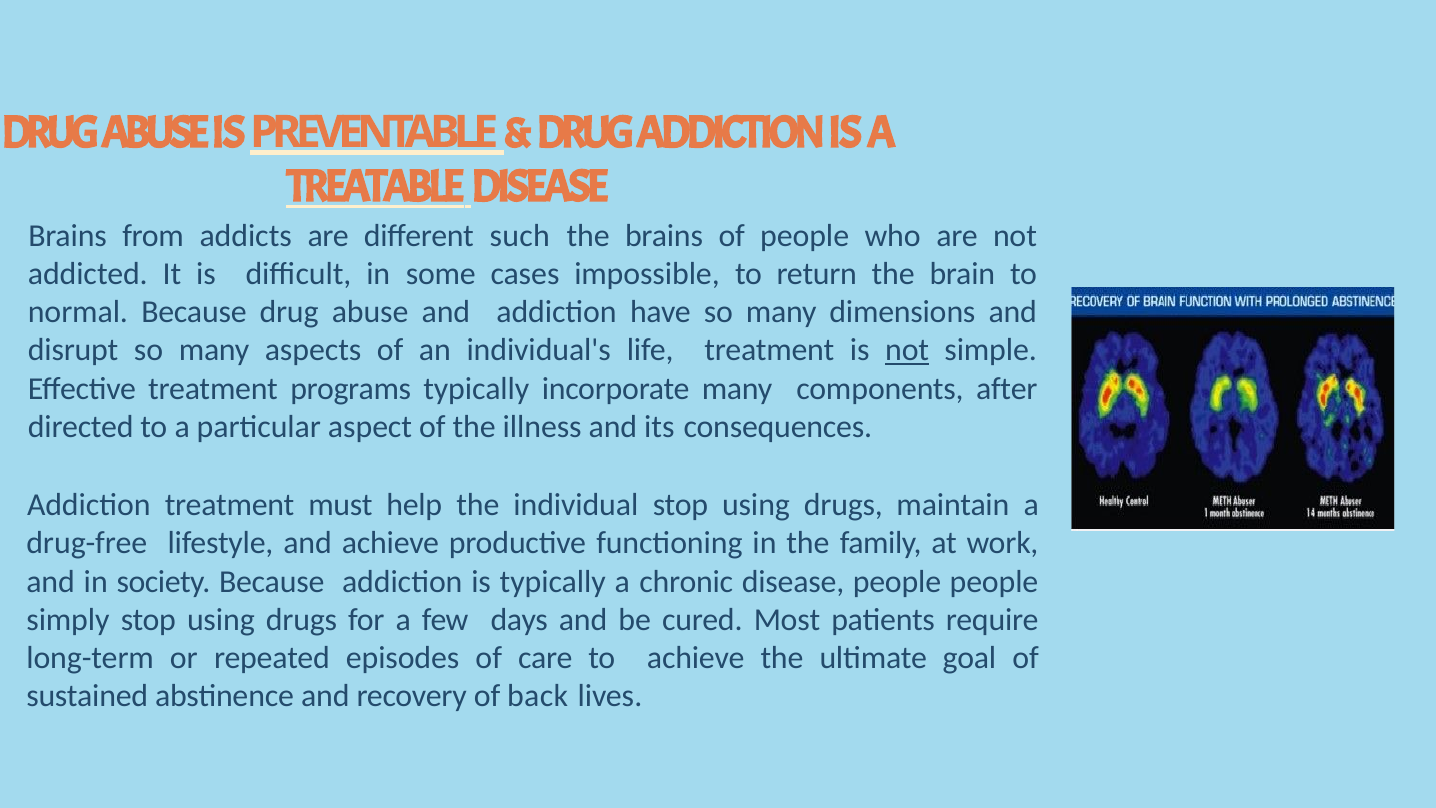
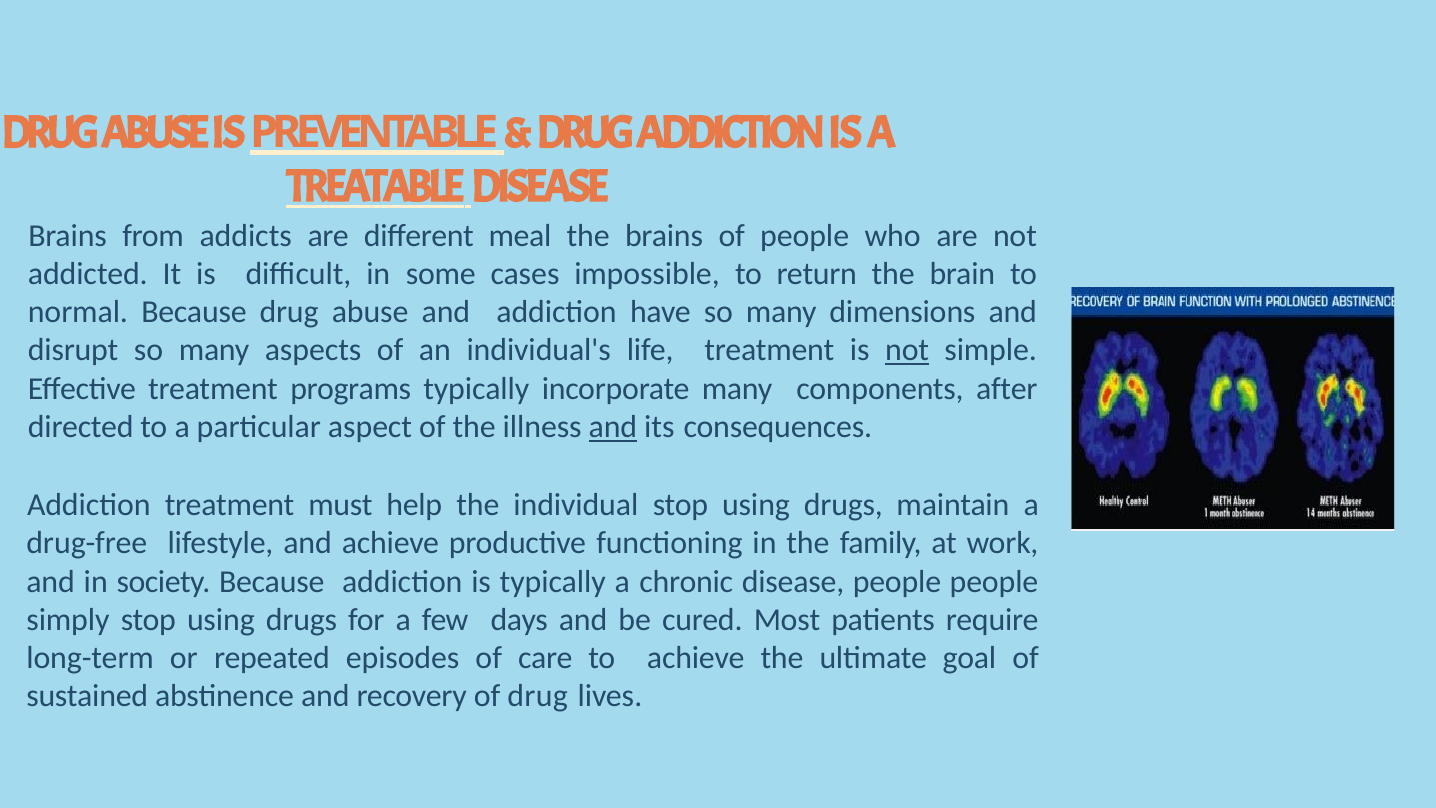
such: such -> meal
and at (613, 427) underline: none -> present
of back: back -> drug
